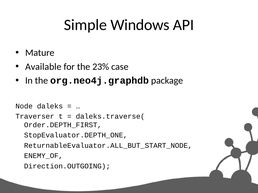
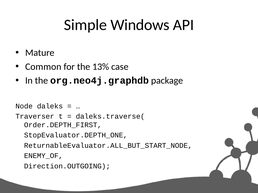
Available: Available -> Common
23%: 23% -> 13%
